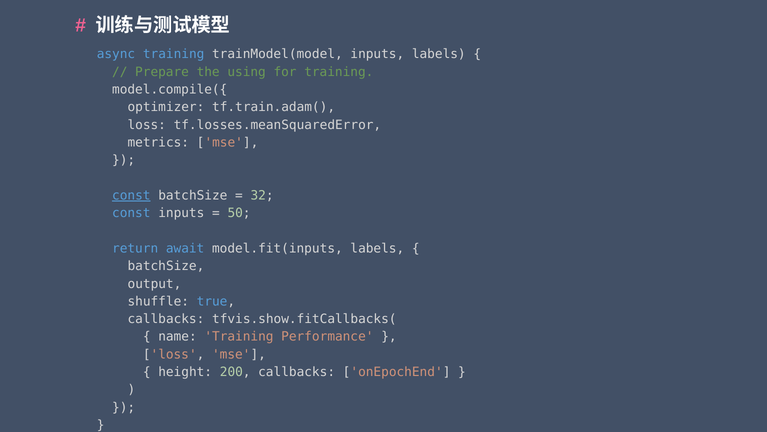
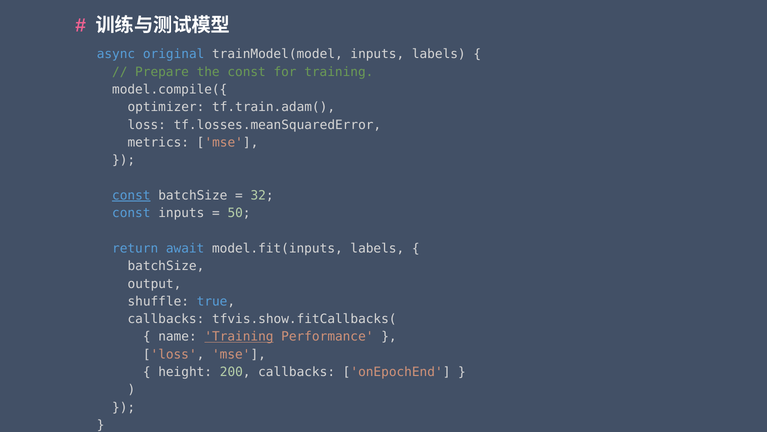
async training: training -> original
the using: using -> const
Training at (239, 336) underline: none -> present
